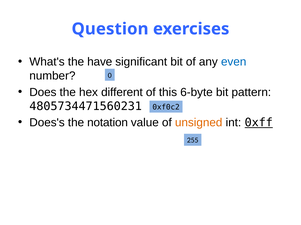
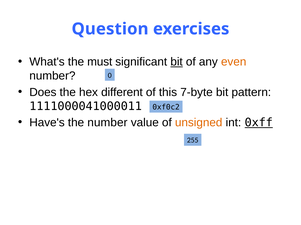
have: have -> must
bit at (177, 62) underline: none -> present
even colour: blue -> orange
6-byte: 6-byte -> 7-byte
4805734471560231: 4805734471560231 -> 1111000041000011
Does's: Does's -> Have's
the notation: notation -> number
